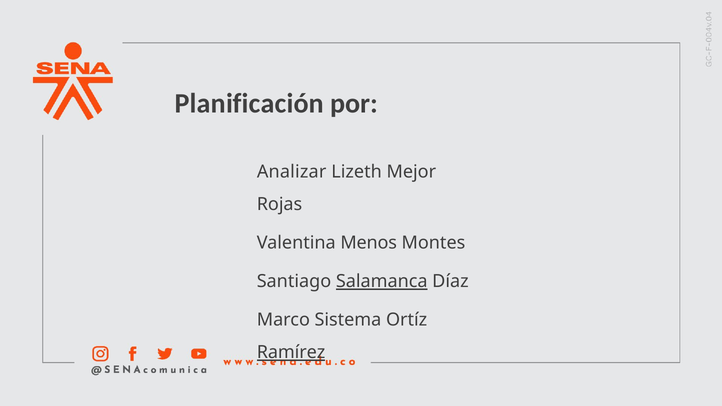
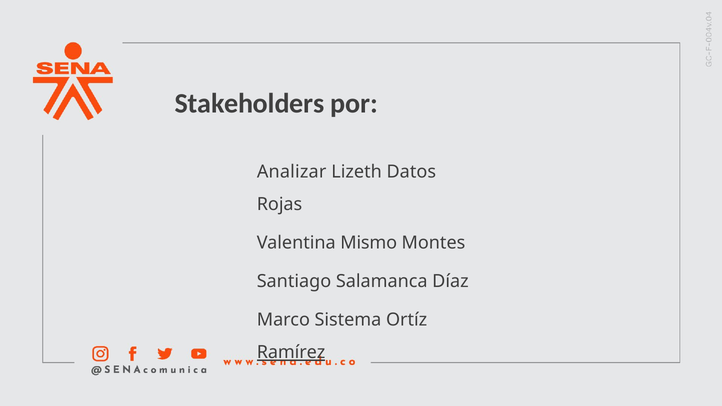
Planificación: Planificación -> Stakeholders
Mejor: Mejor -> Datos
Menos: Menos -> Mismo
Salamanca underline: present -> none
